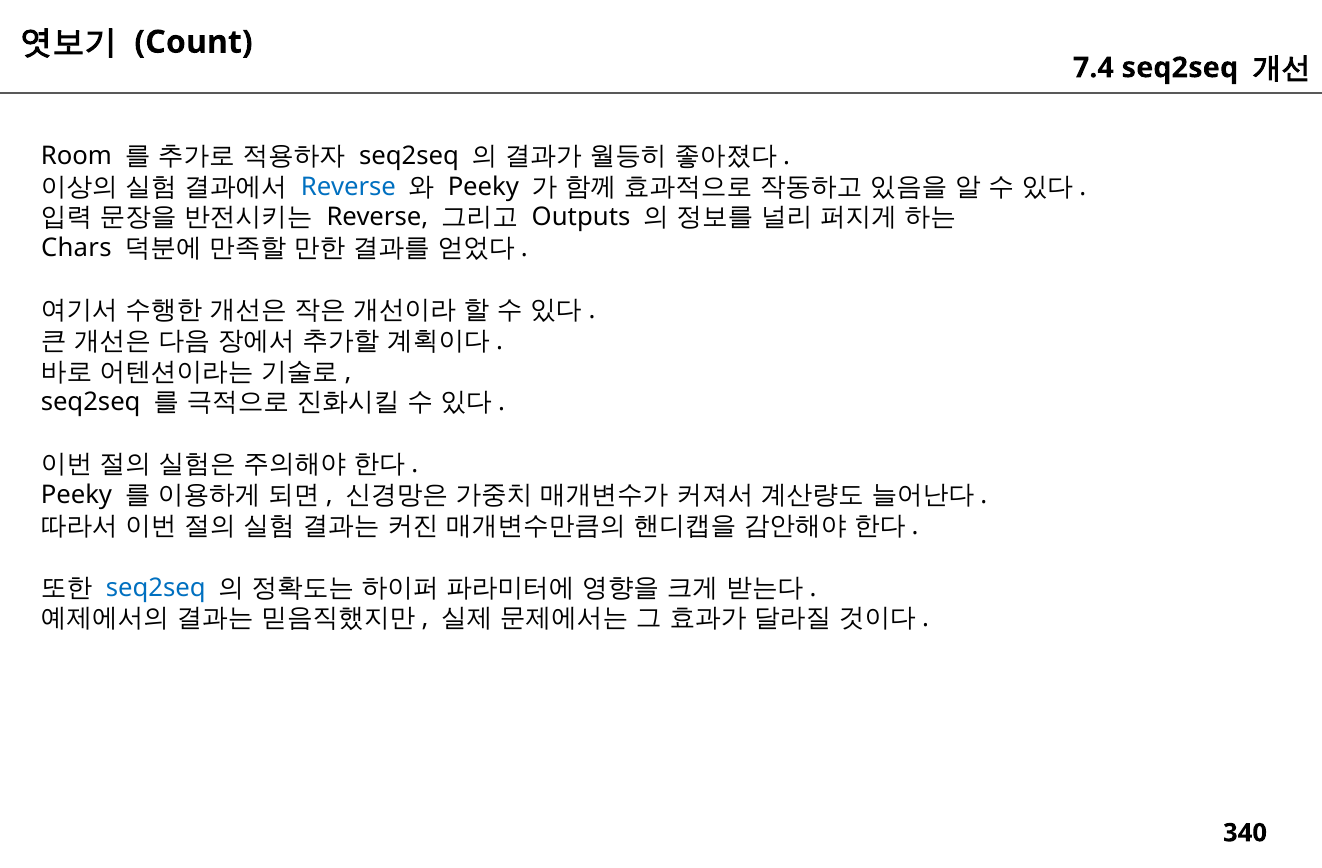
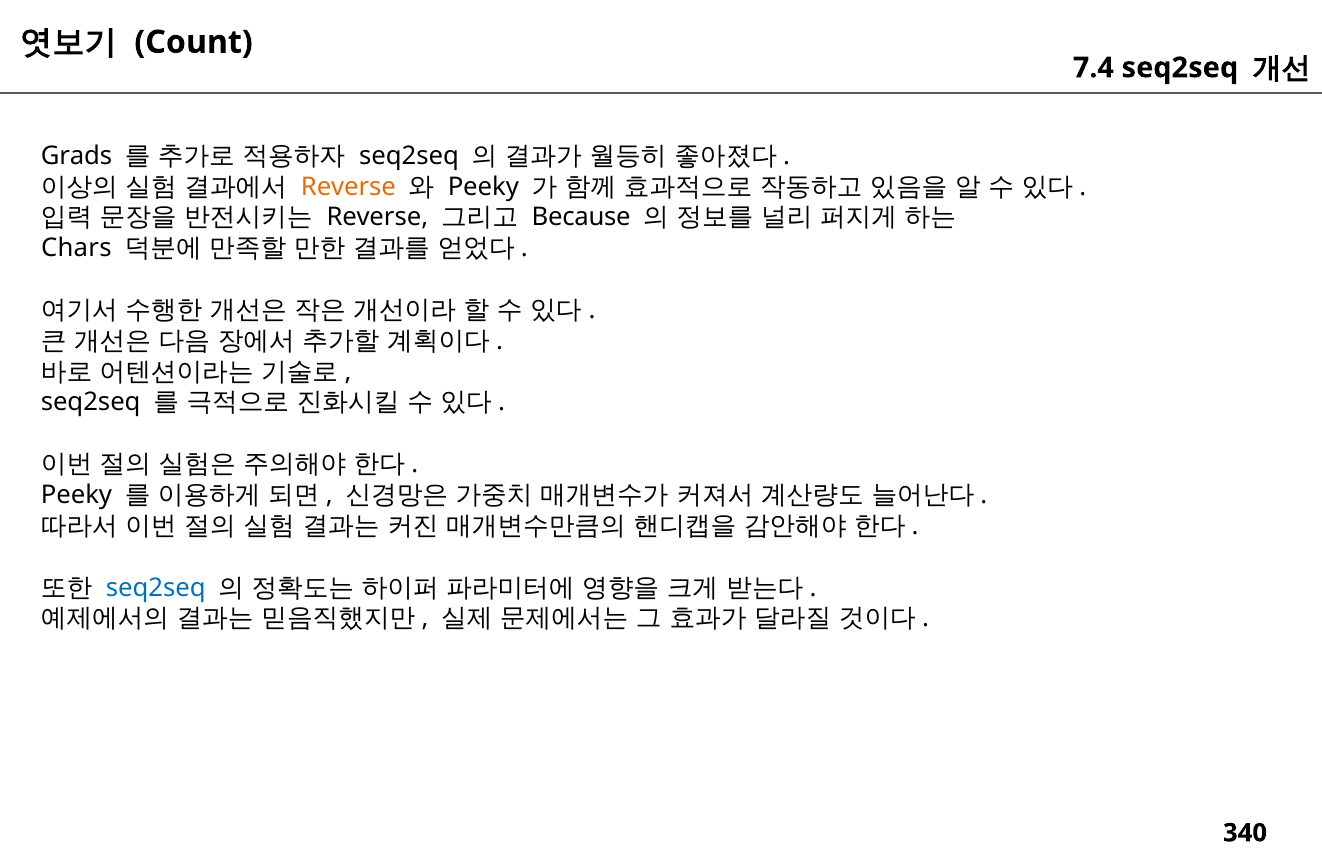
Room: Room -> Grads
Reverse at (348, 187) colour: blue -> orange
Outputs: Outputs -> Because
